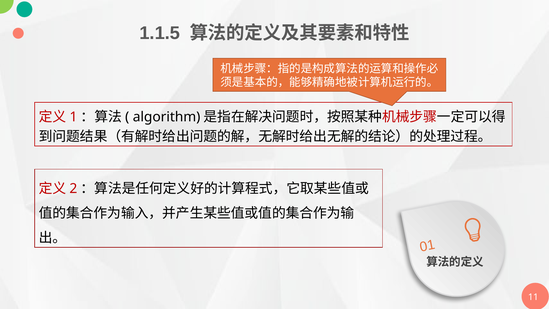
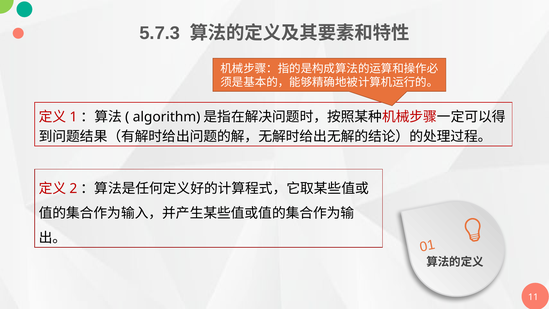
1.1.5: 1.1.5 -> 5.7.3
